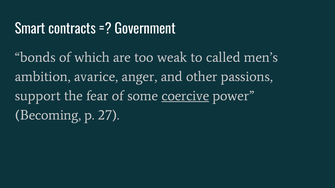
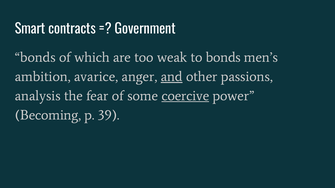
to called: called -> bonds
and underline: none -> present
support: support -> analysis
27: 27 -> 39
